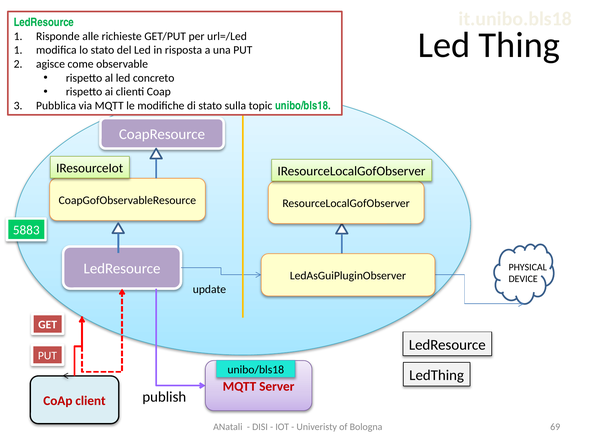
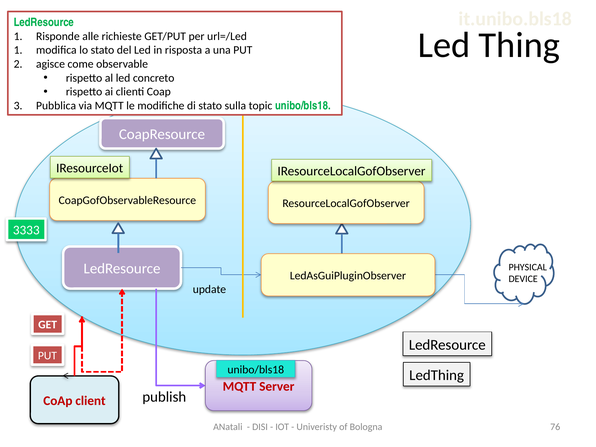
5883: 5883 -> 3333
69: 69 -> 76
